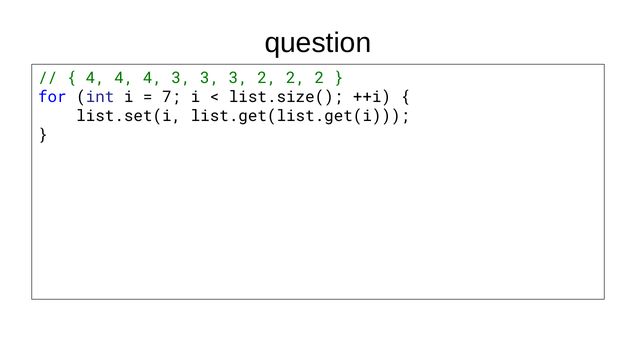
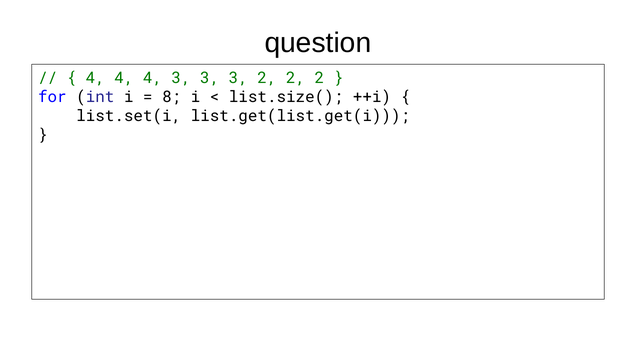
7: 7 -> 8
